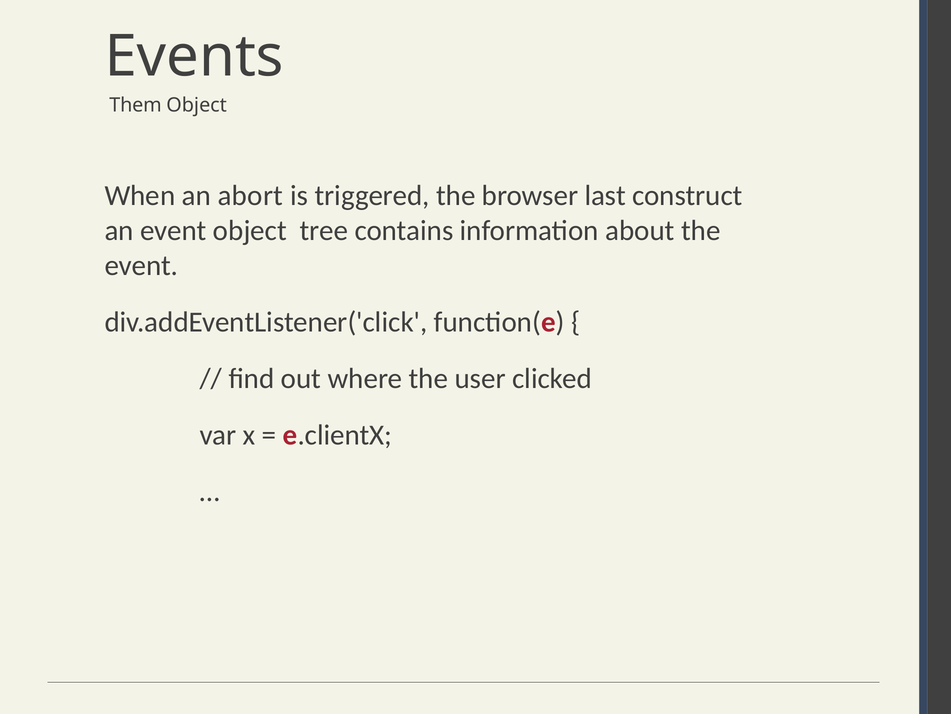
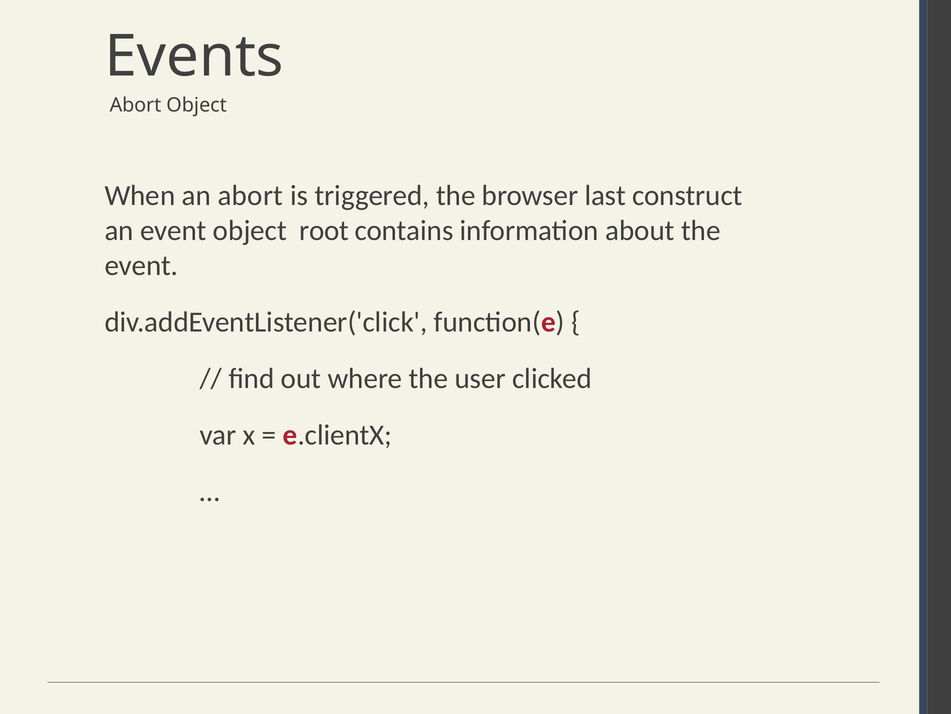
Them at (136, 105): Them -> Abort
tree: tree -> root
